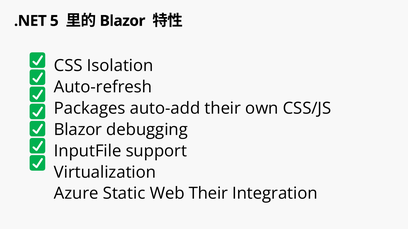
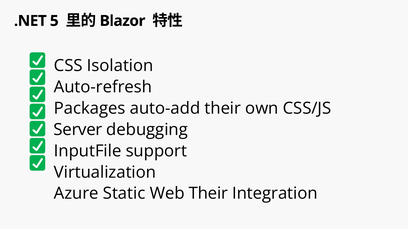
Blazor at (78, 130): Blazor -> Server
